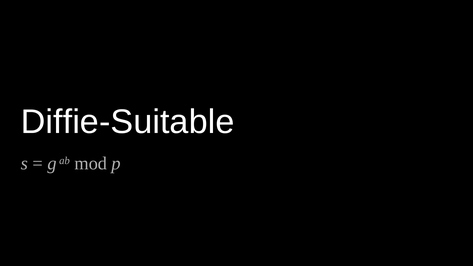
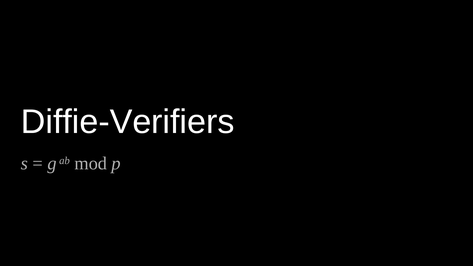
Diffie-Suitable: Diffie-Suitable -> Diffie-Verifiers
